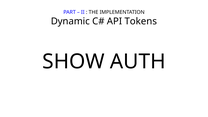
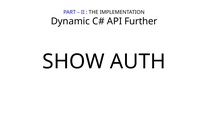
Tokens: Tokens -> Further
